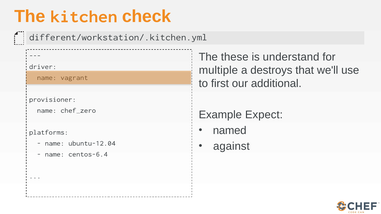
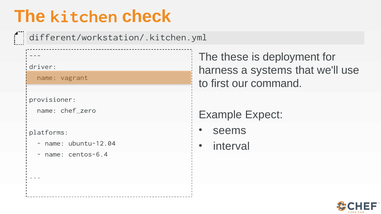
understand: understand -> deployment
multiple: multiple -> harness
destroys: destroys -> systems
additional: additional -> command
named: named -> seems
against: against -> interval
